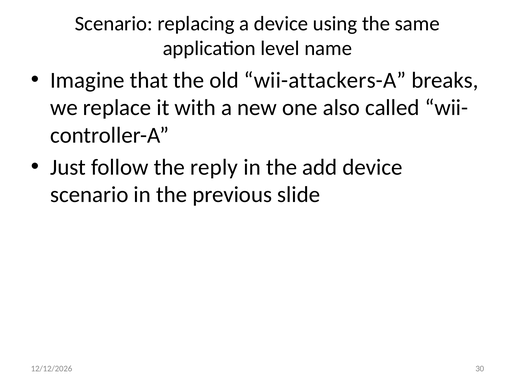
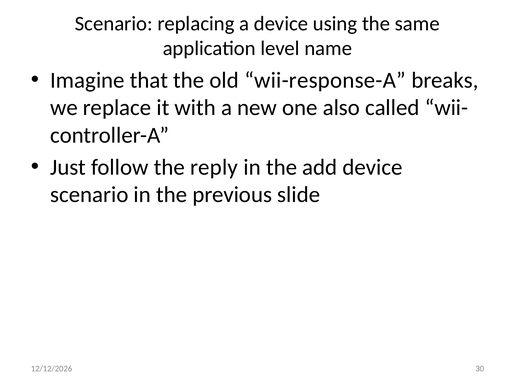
wii-attackers-A: wii-attackers-A -> wii-response-A
